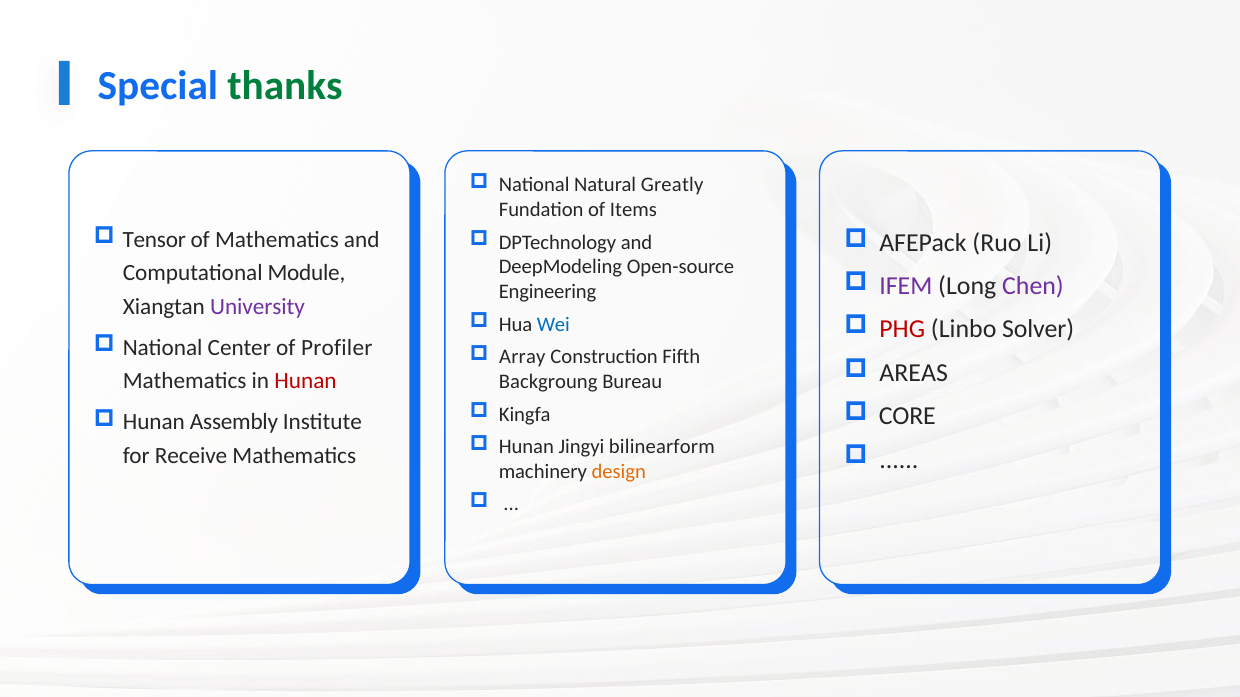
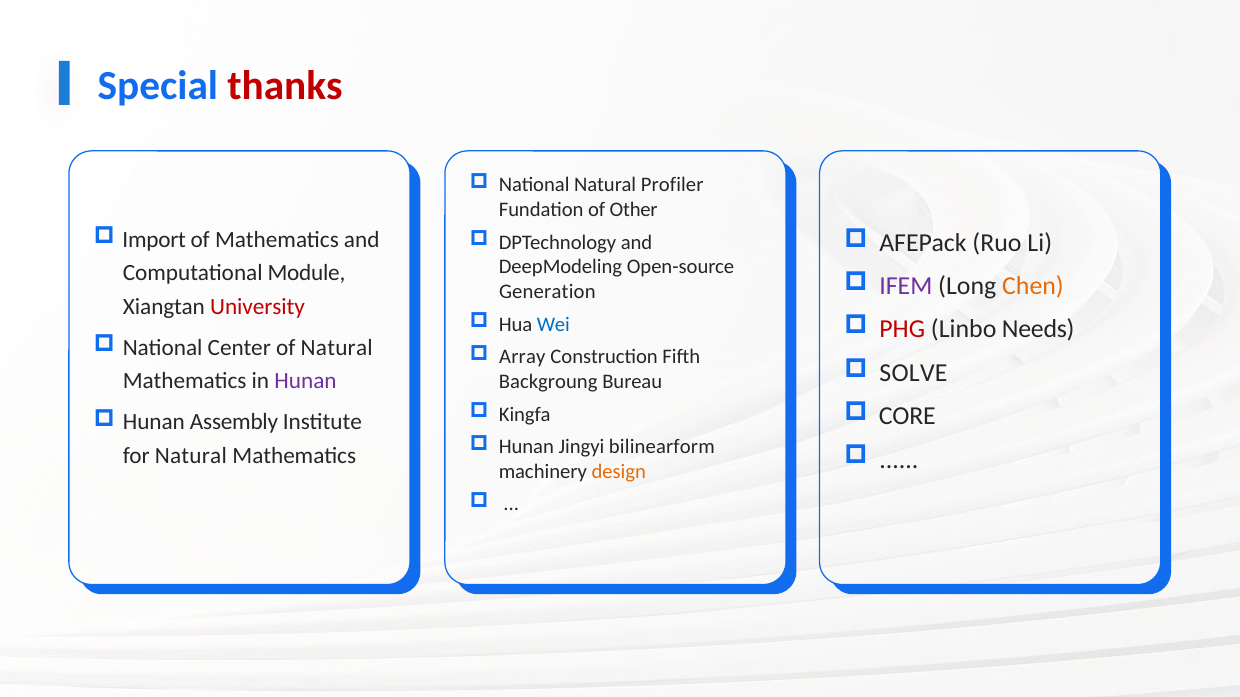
thanks colour: green -> red
Greatly: Greatly -> Profiler
Items: Items -> Other
Tensor: Tensor -> Import
Chen colour: purple -> orange
Engineering: Engineering -> Generation
University colour: purple -> red
Solver: Solver -> Needs
of Profiler: Profiler -> Natural
AREAS: AREAS -> SOLVE
Hunan at (306, 381) colour: red -> purple
for Receive: Receive -> Natural
